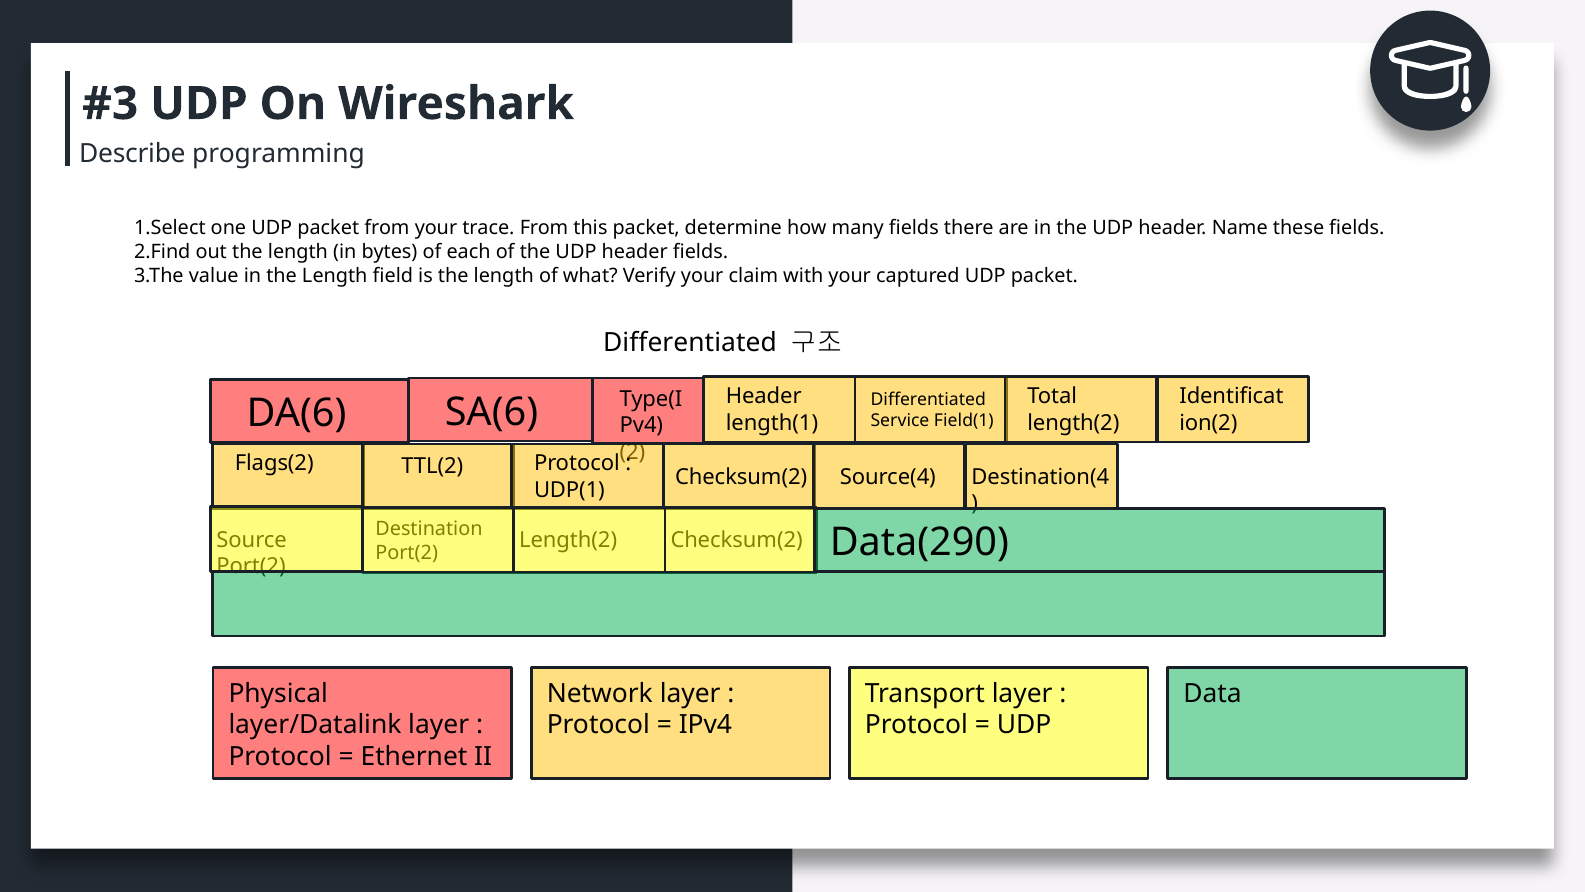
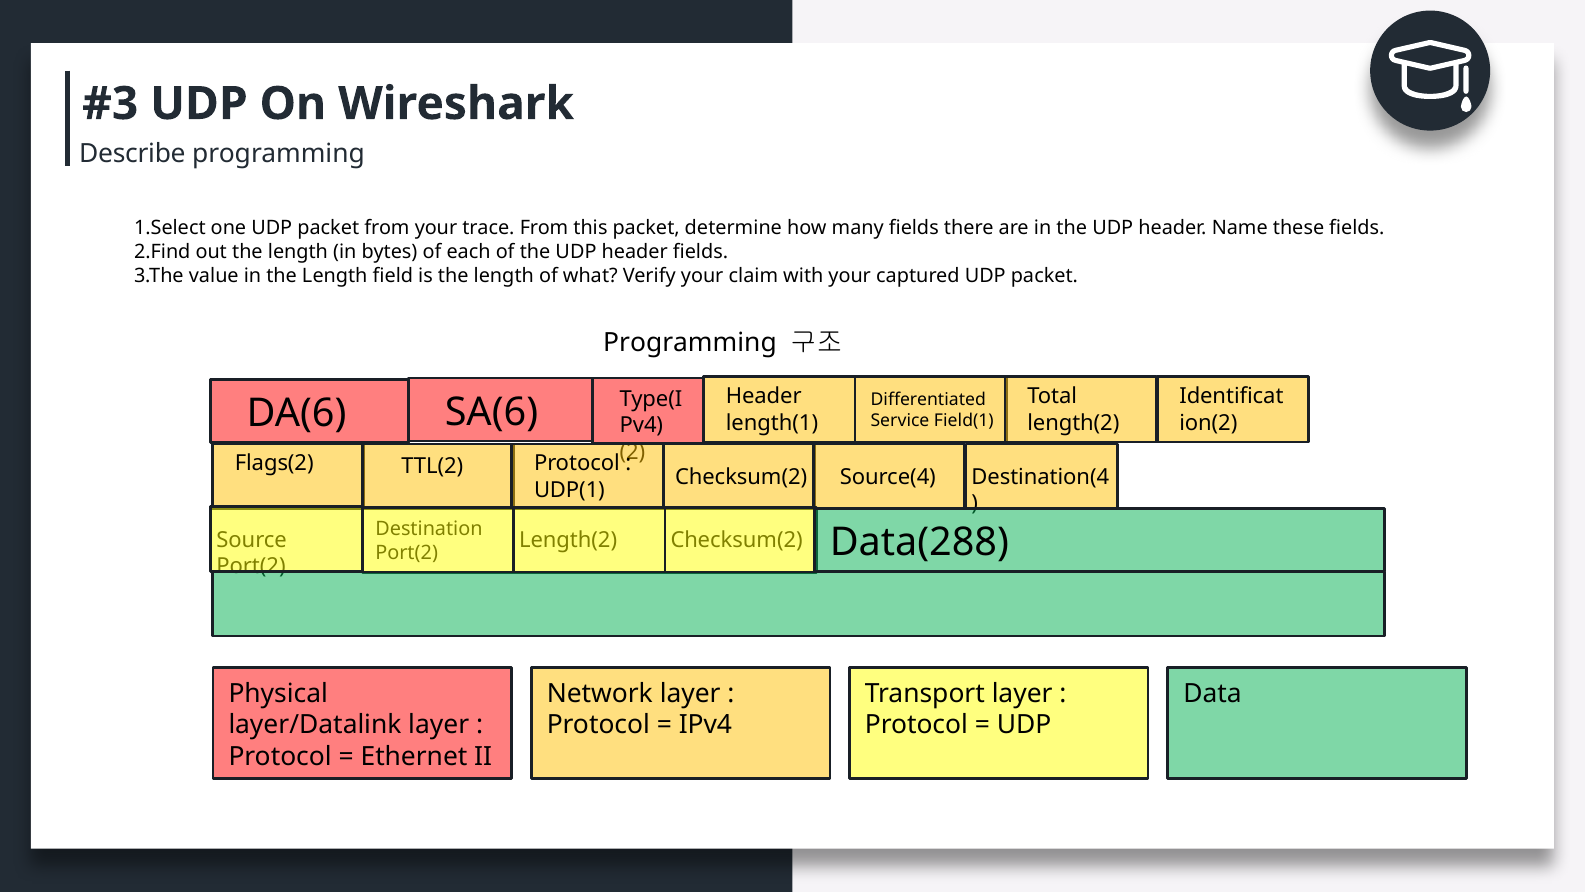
Differentiated at (690, 343): Differentiated -> Programming
Data(290: Data(290 -> Data(288
